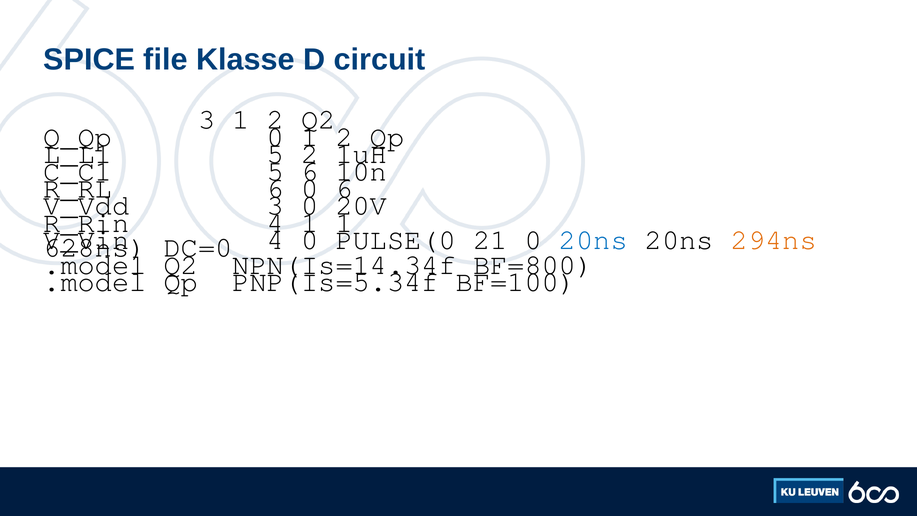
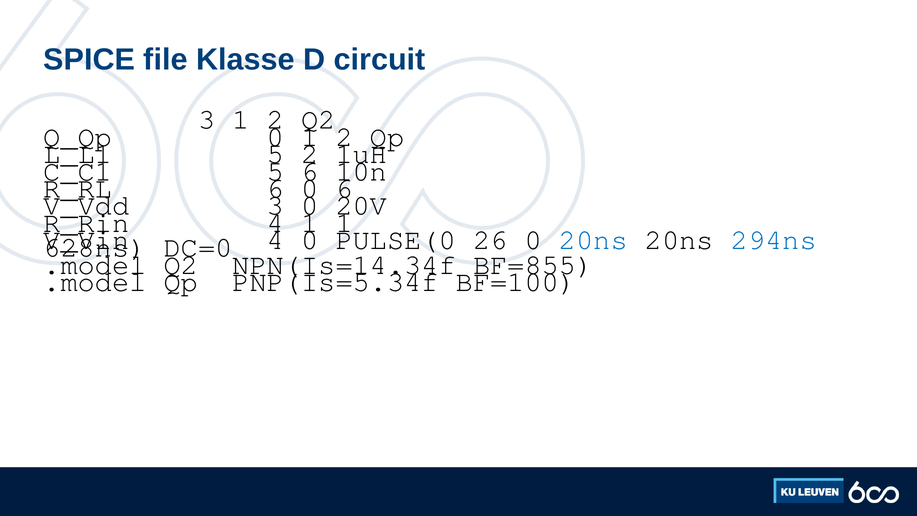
21: 21 -> 26
294ns colour: orange -> blue
BF=800: BF=800 -> BF=855
